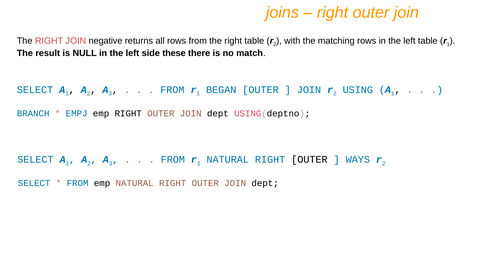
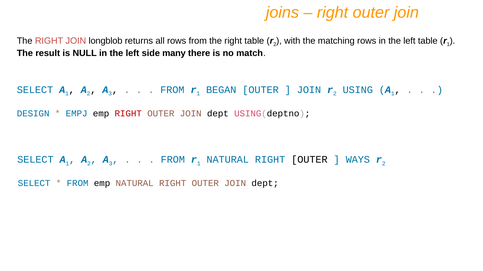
negative: negative -> longblob
these: these -> many
BRANCH: BRANCH -> DESIGN
RIGHT at (128, 114) colour: black -> red
